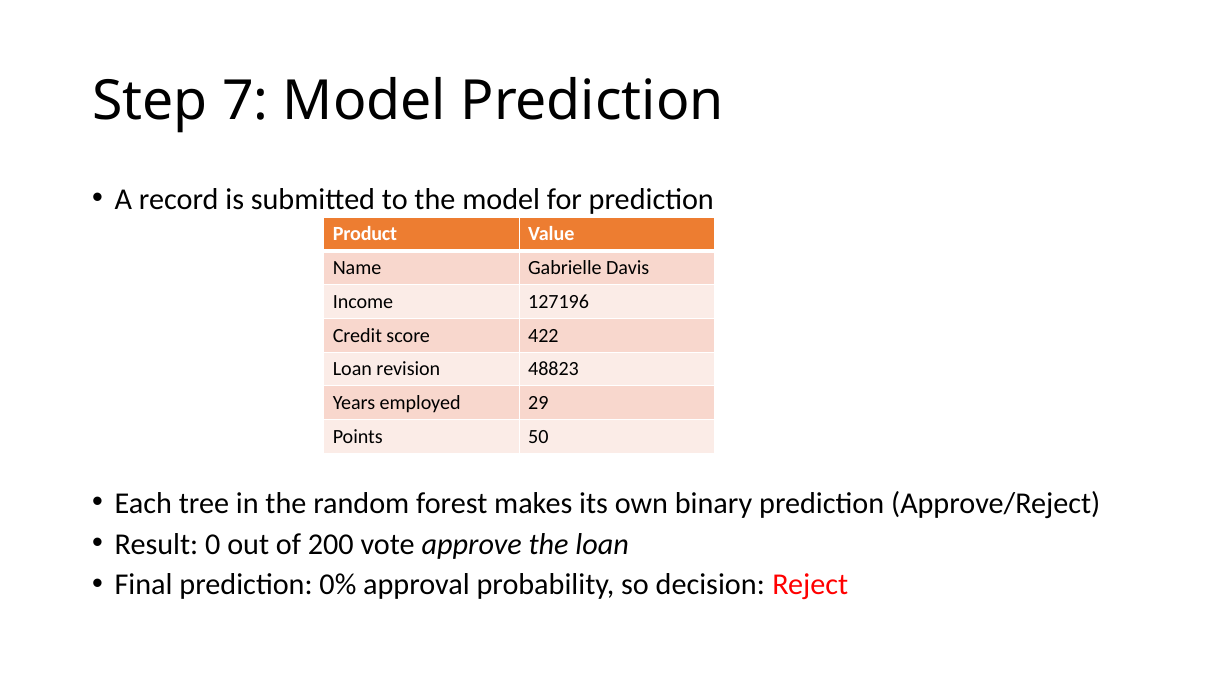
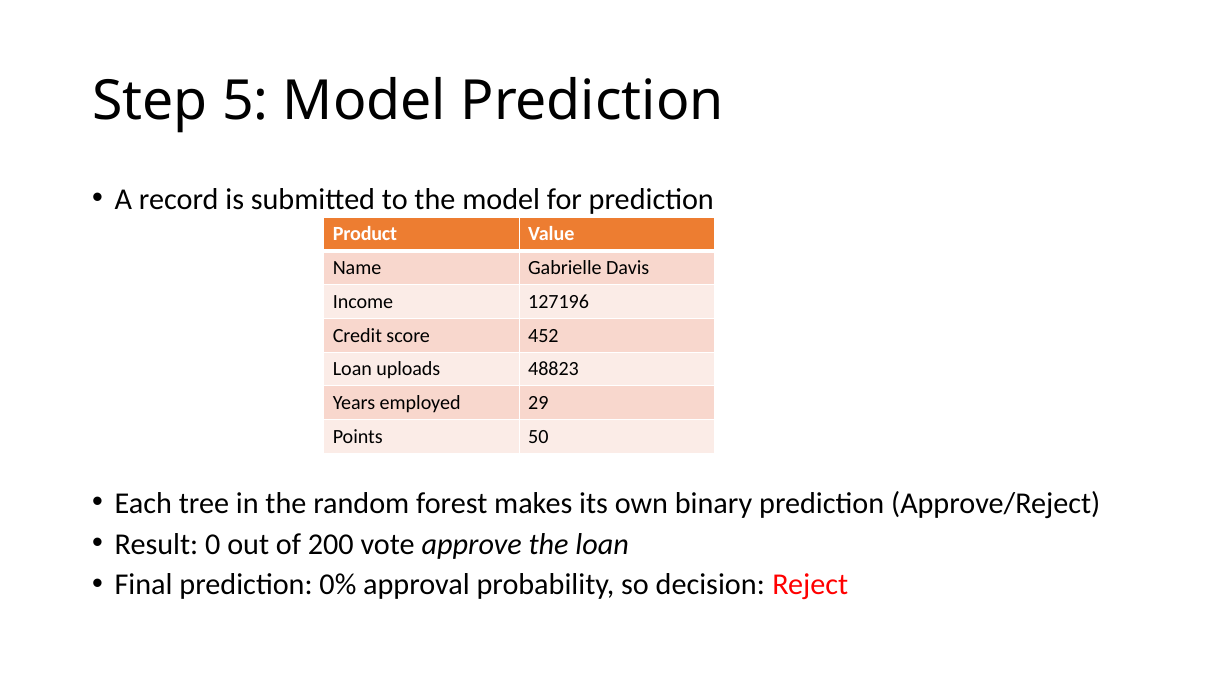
7: 7 -> 5
422: 422 -> 452
revision: revision -> uploads
